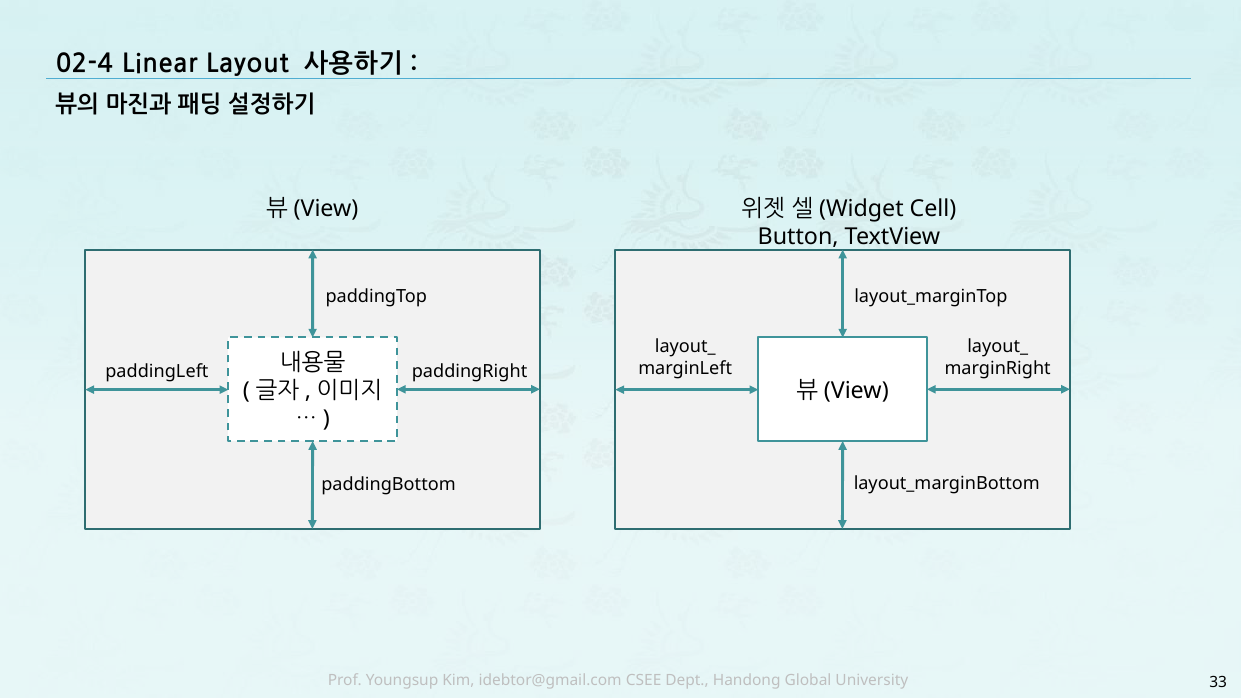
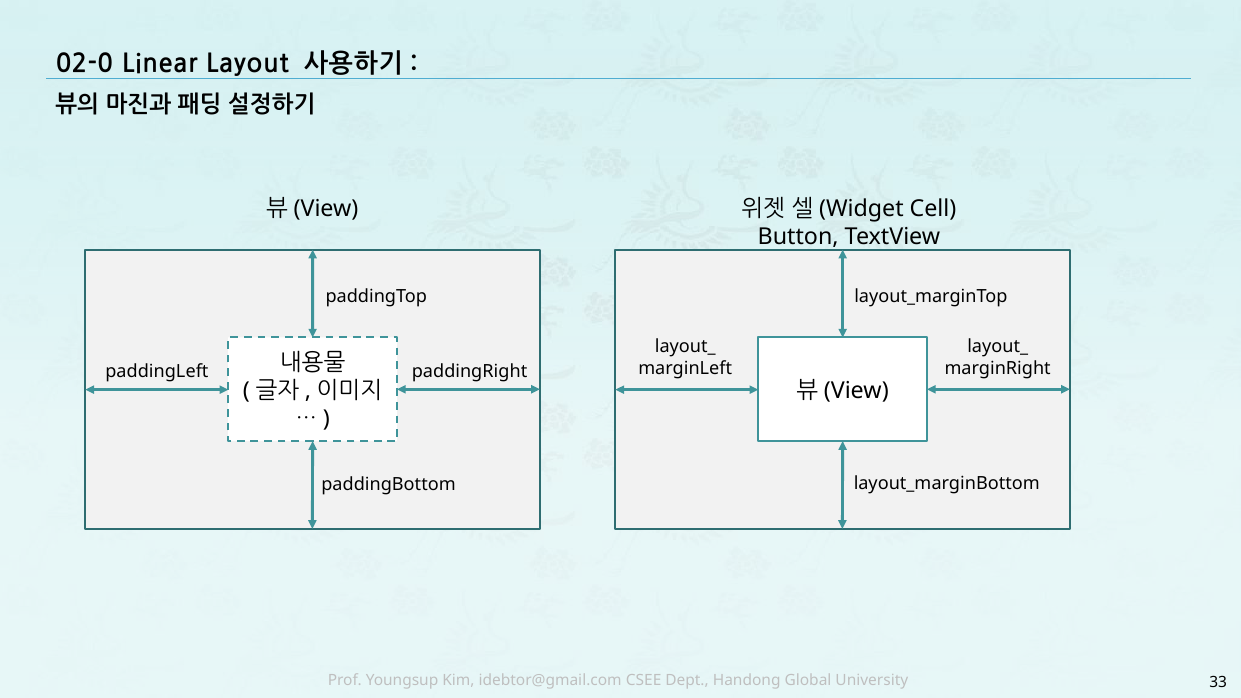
02-4: 02-4 -> 02-0
